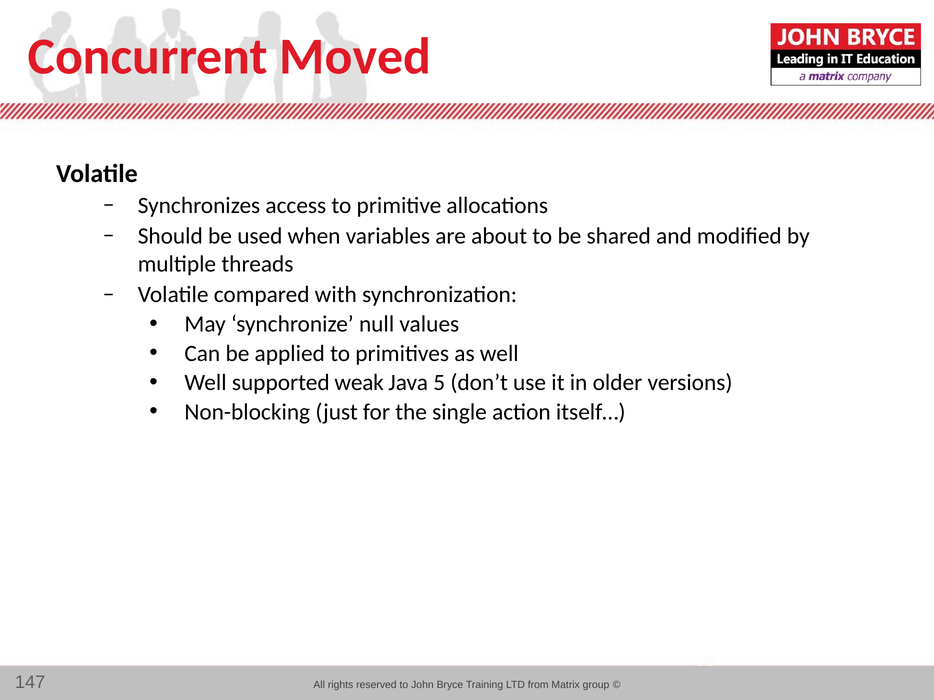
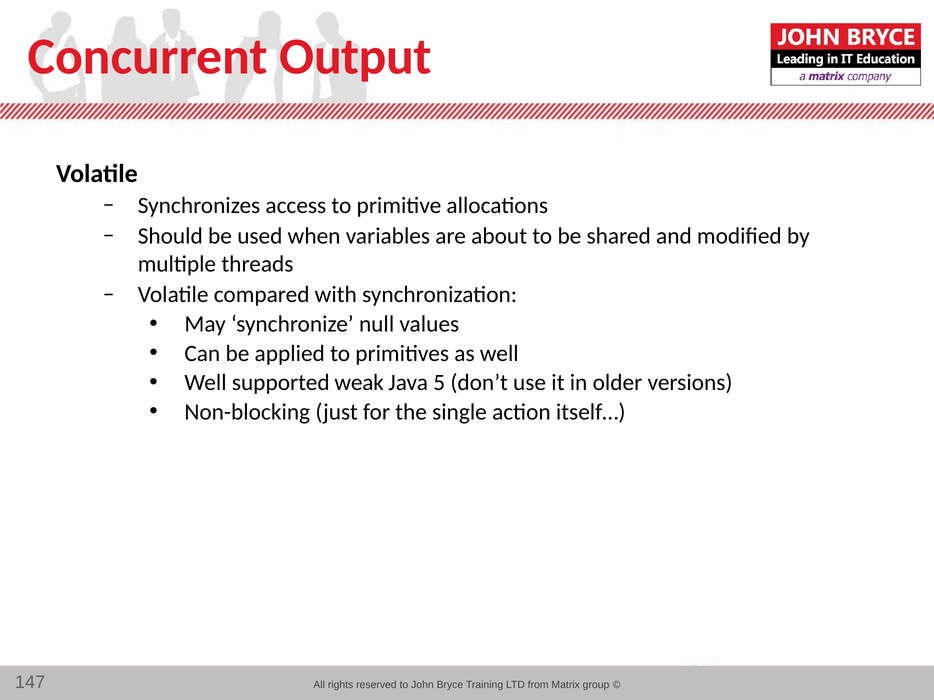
Moved: Moved -> Output
